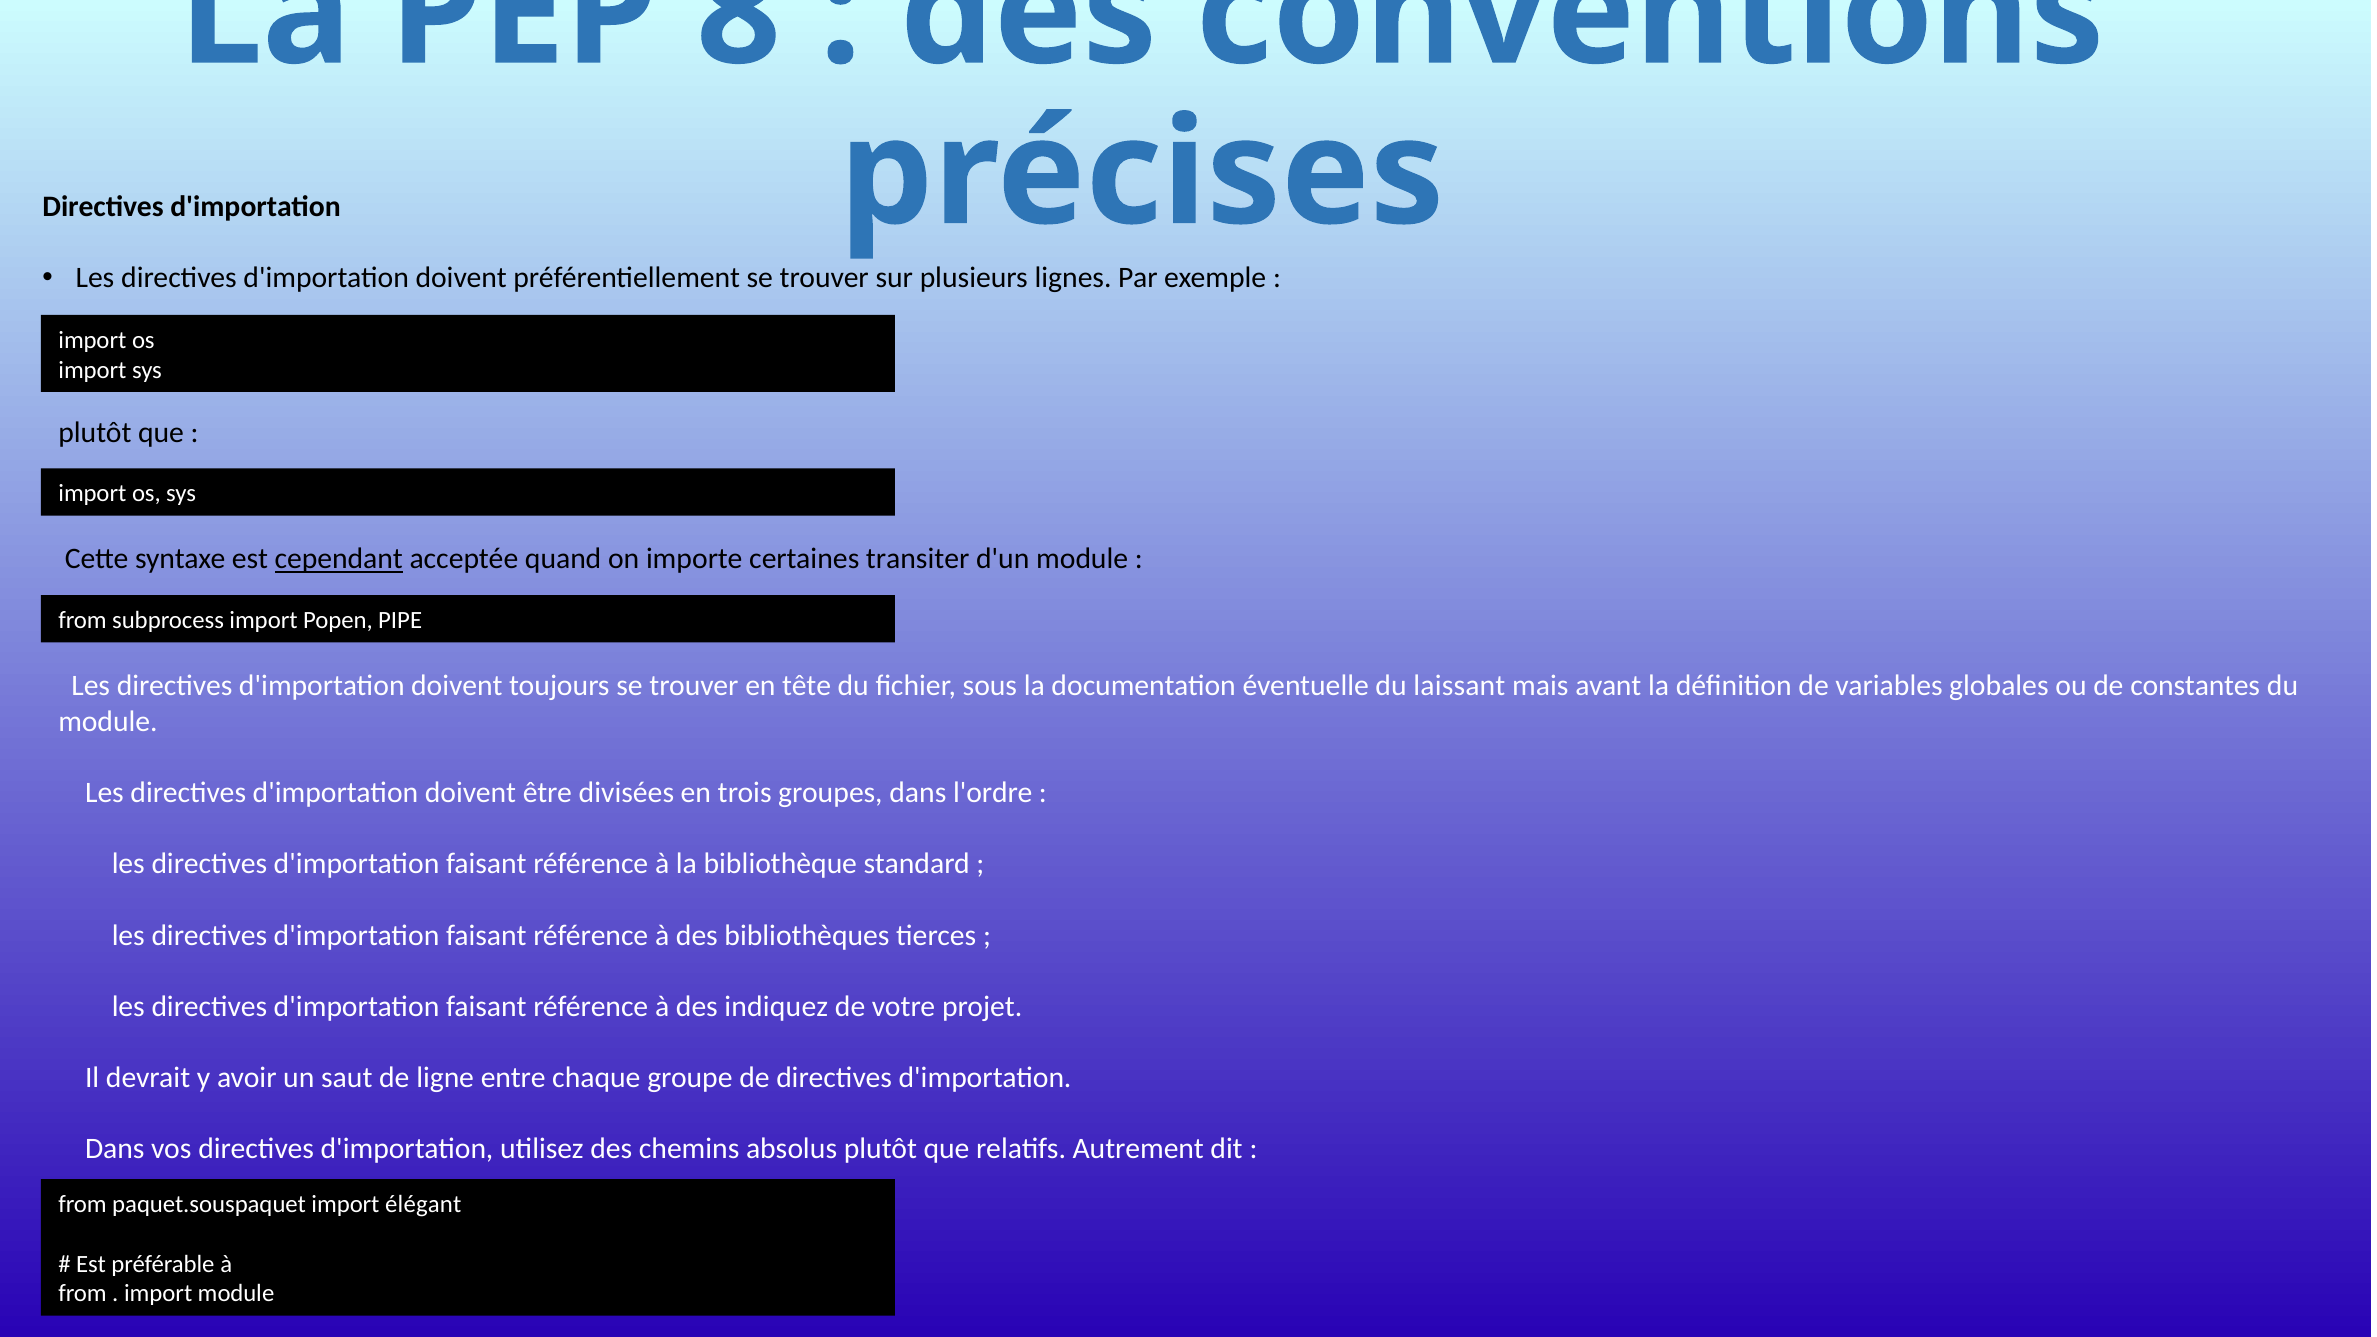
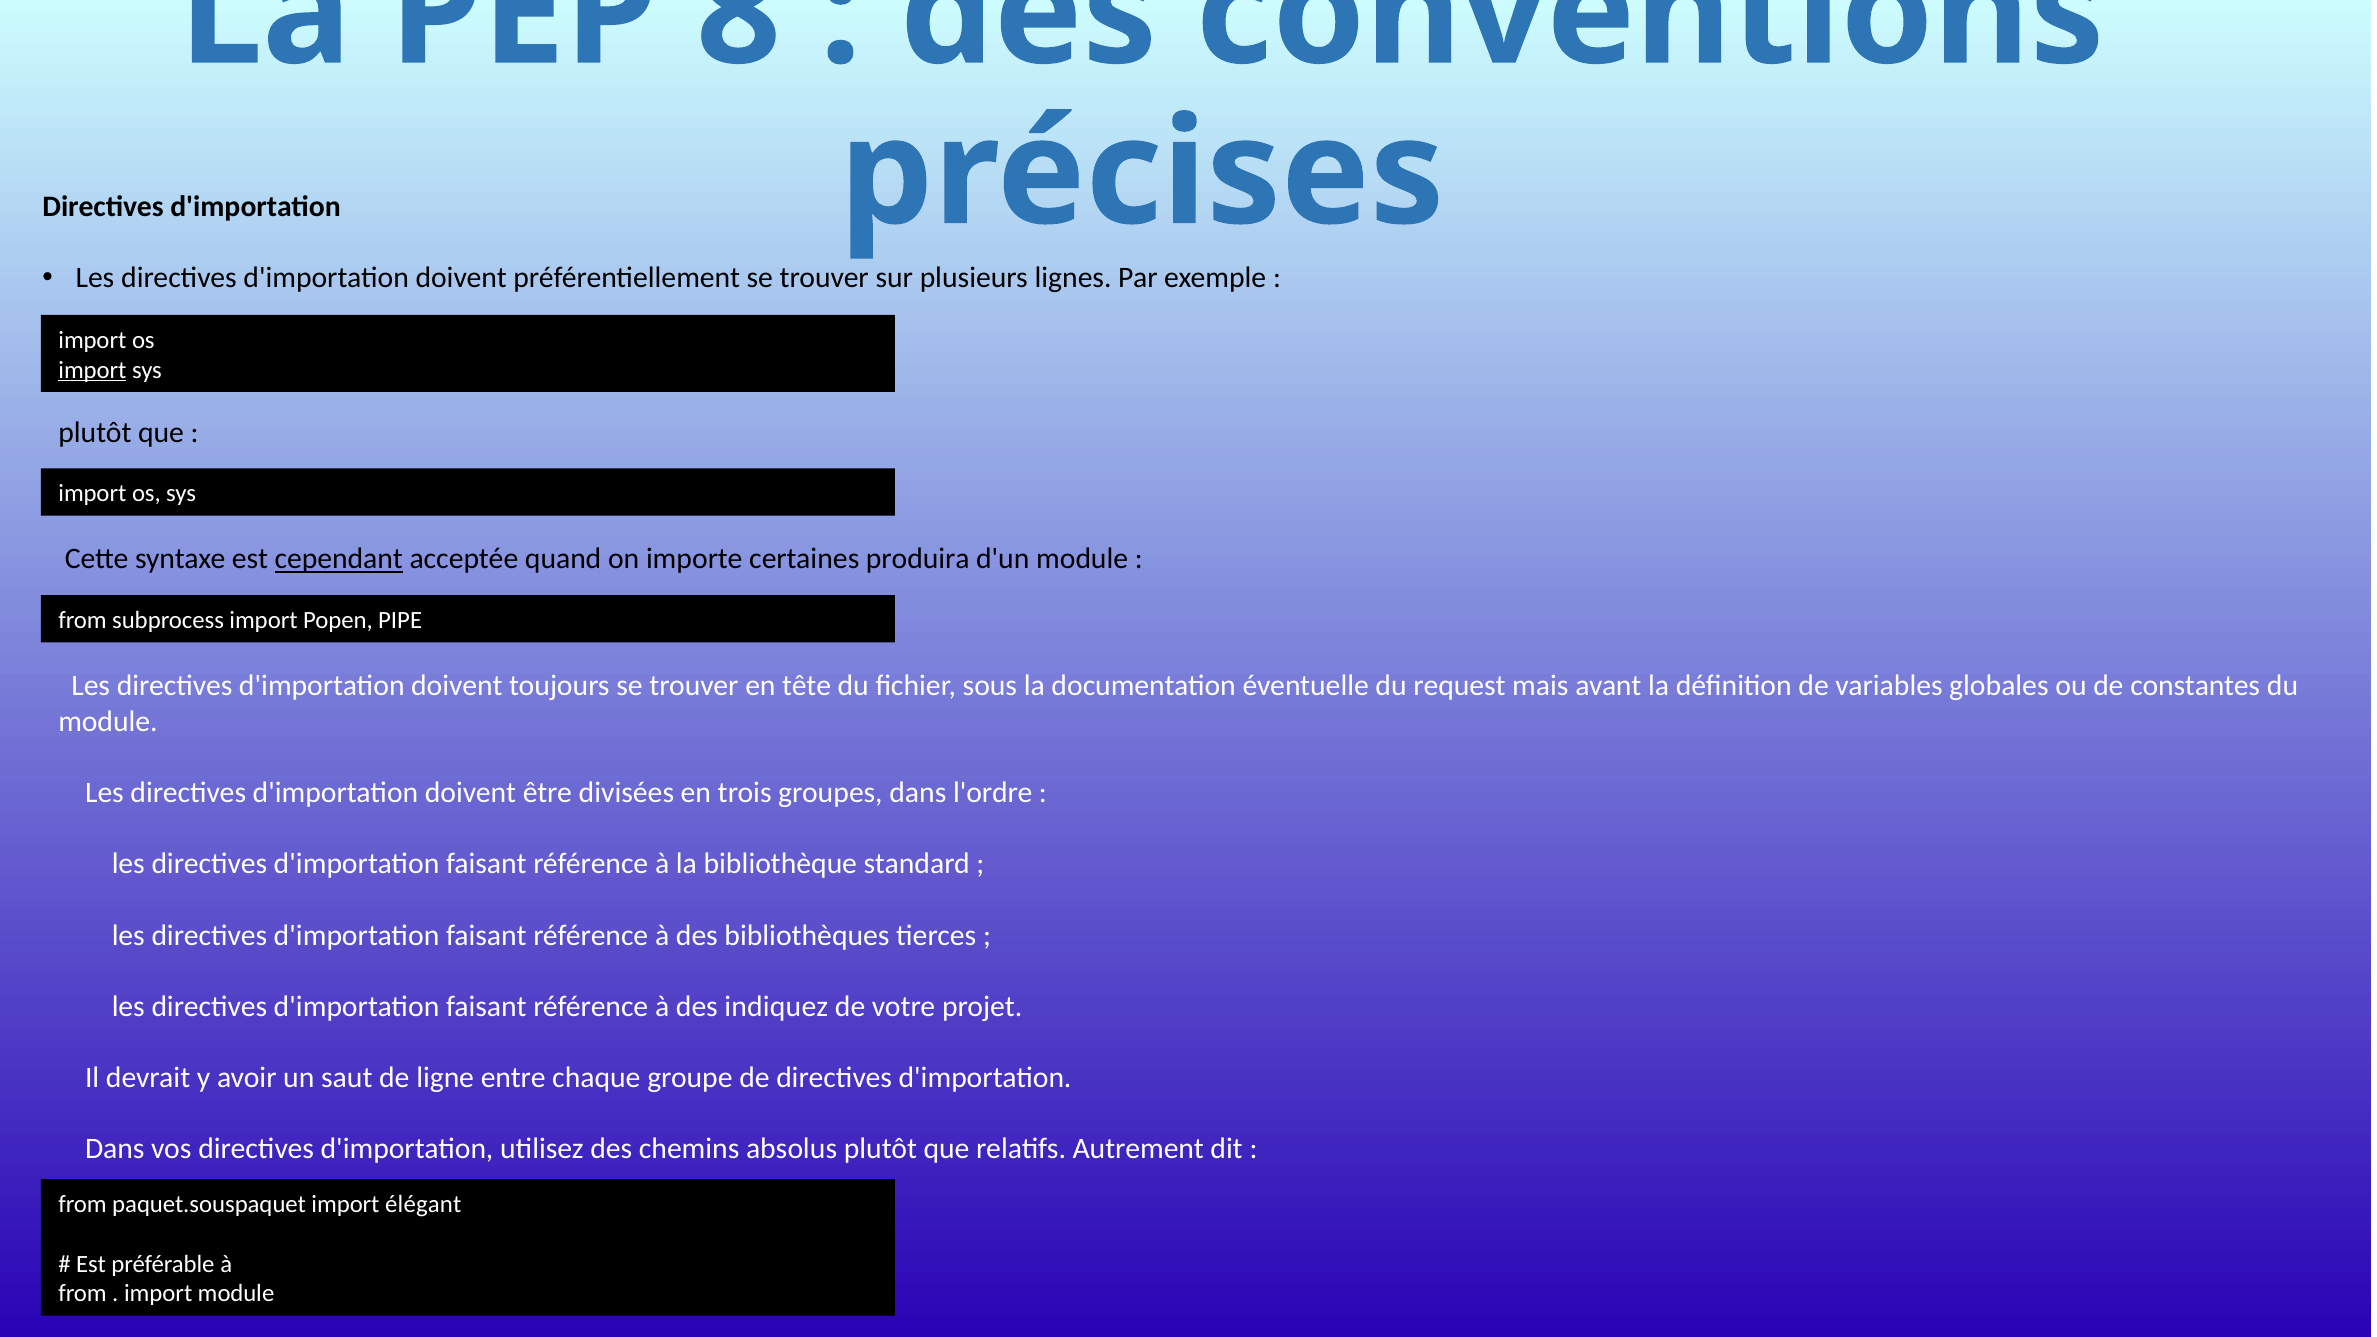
import at (92, 370) underline: none -> present
transiter: transiter -> produira
laissant: laissant -> request
